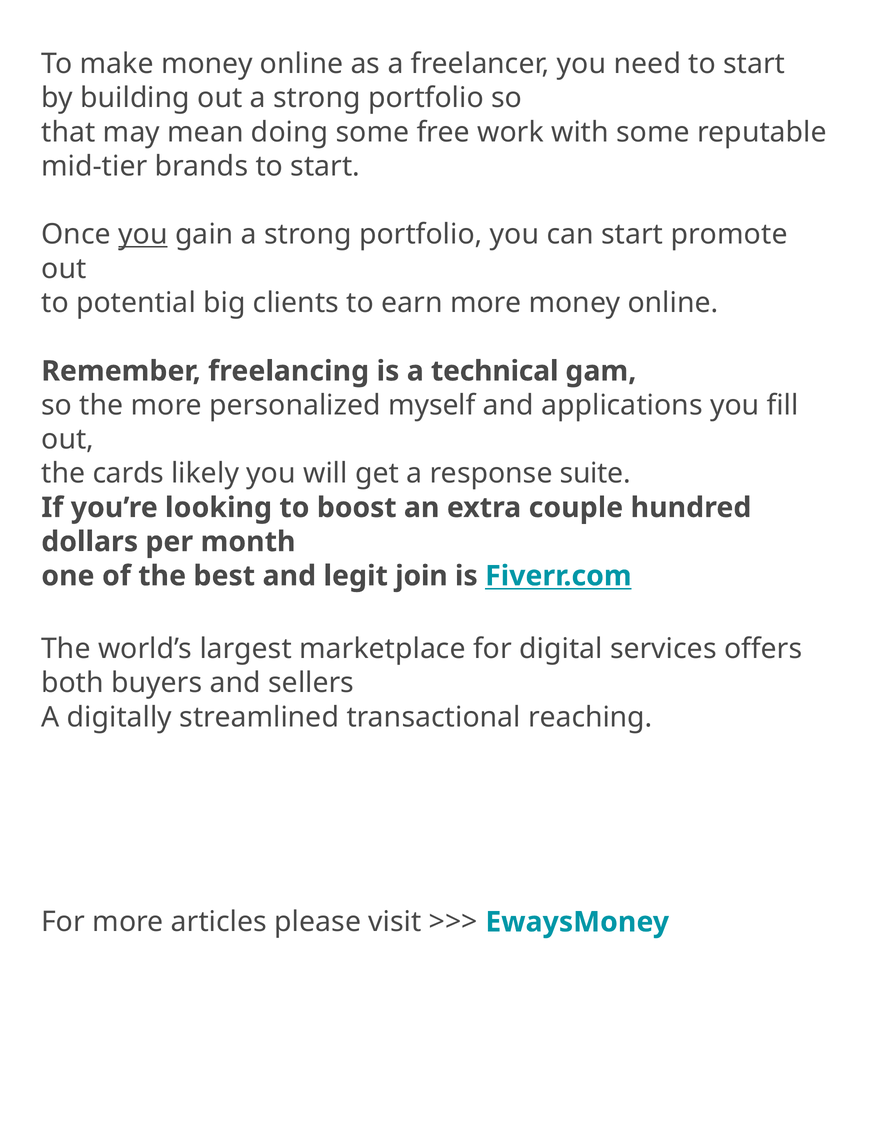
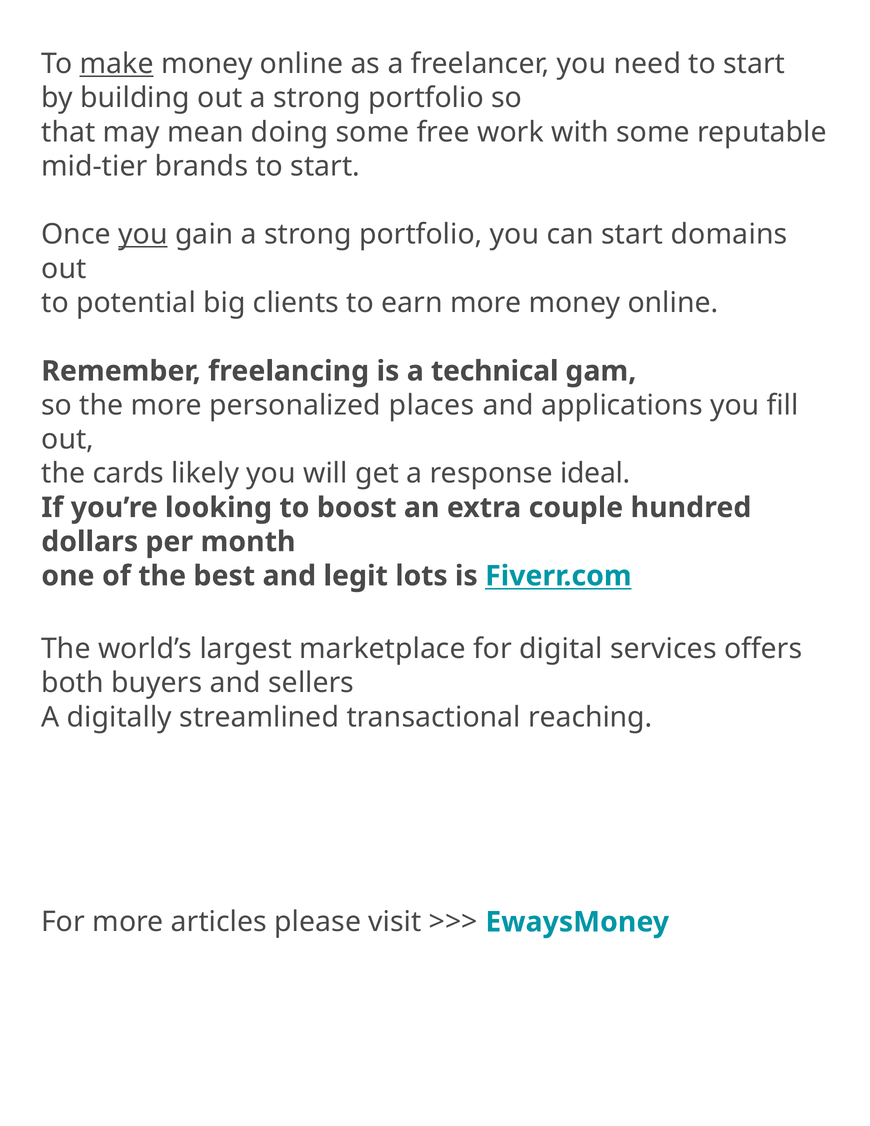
make underline: none -> present
promote: promote -> domains
myself: myself -> places
suite: suite -> ideal
join: join -> lots
